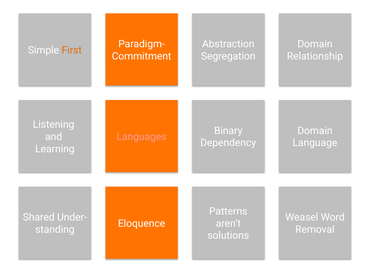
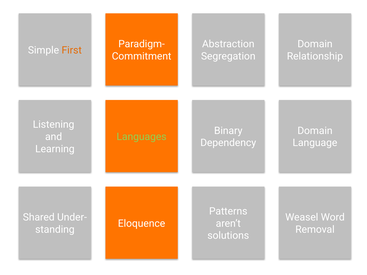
Languages colour: pink -> light green
